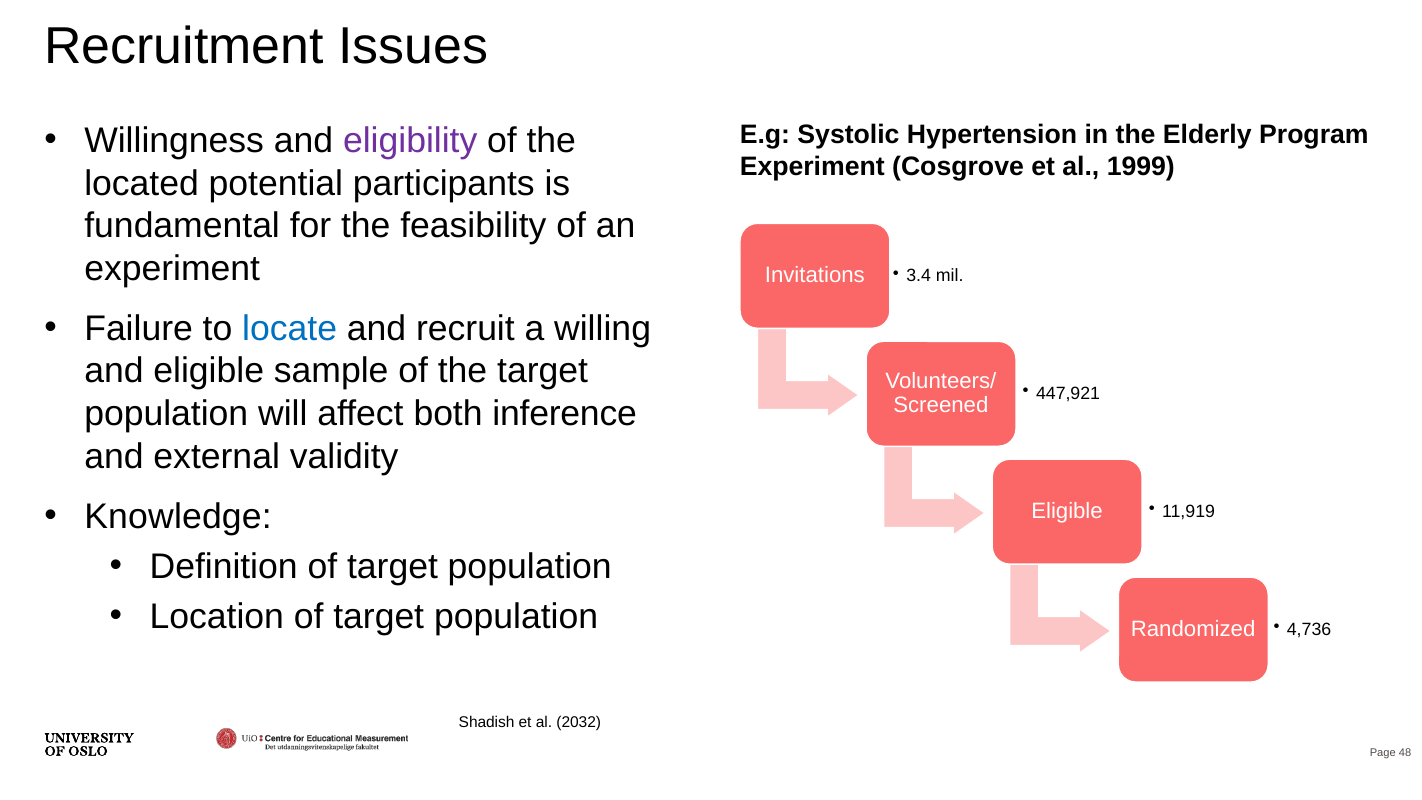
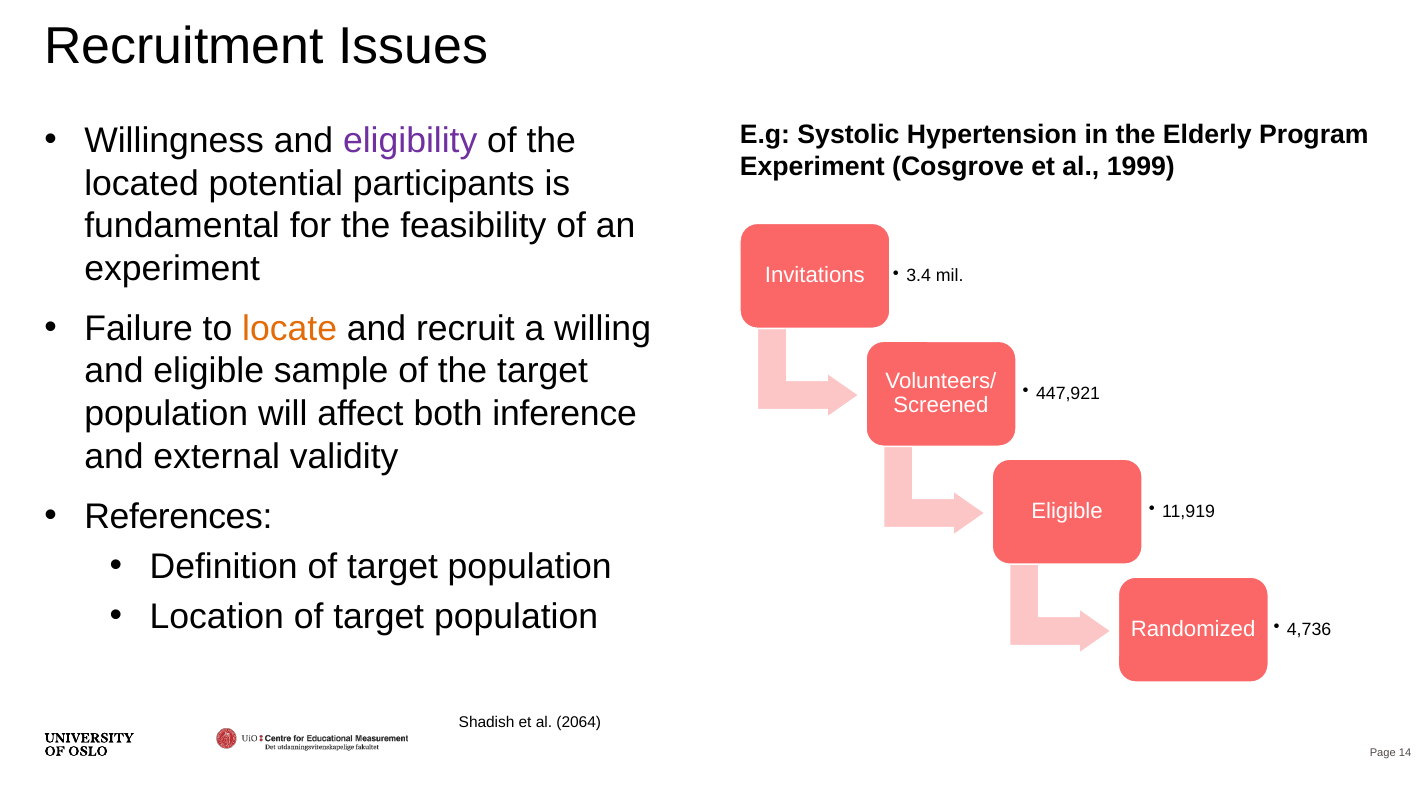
locate colour: blue -> orange
Knowledge: Knowledge -> References
2032: 2032 -> 2064
48: 48 -> 14
